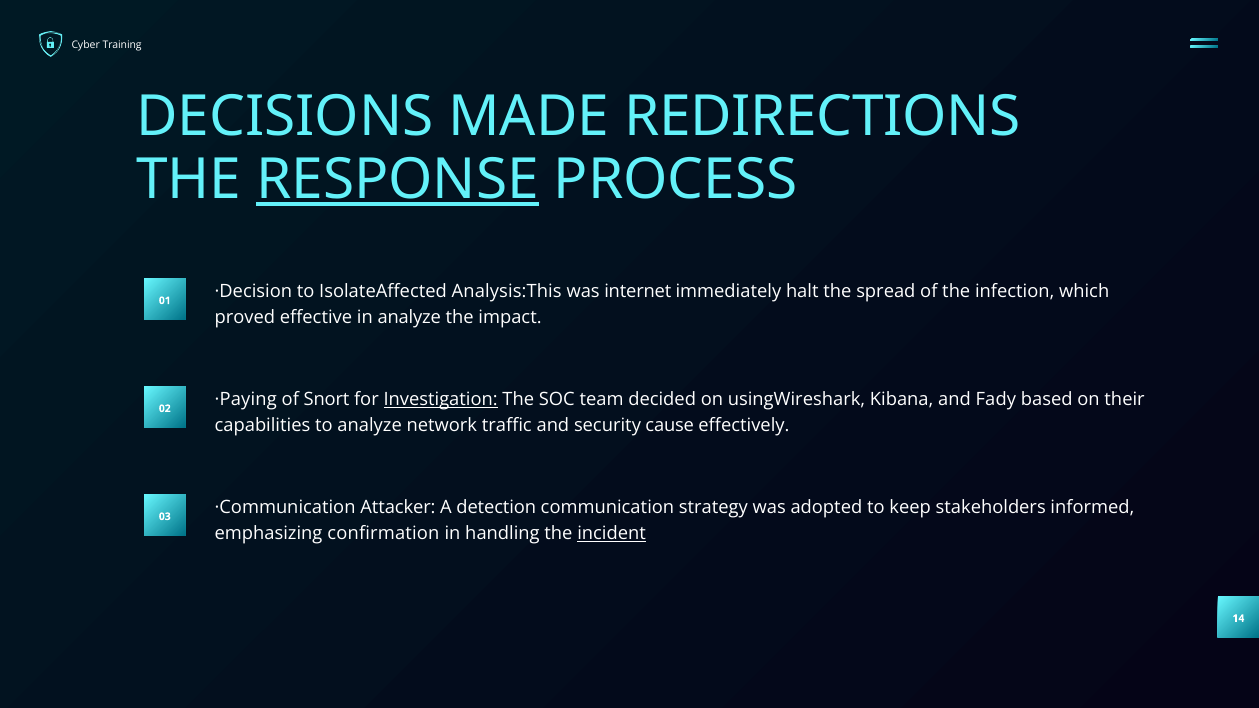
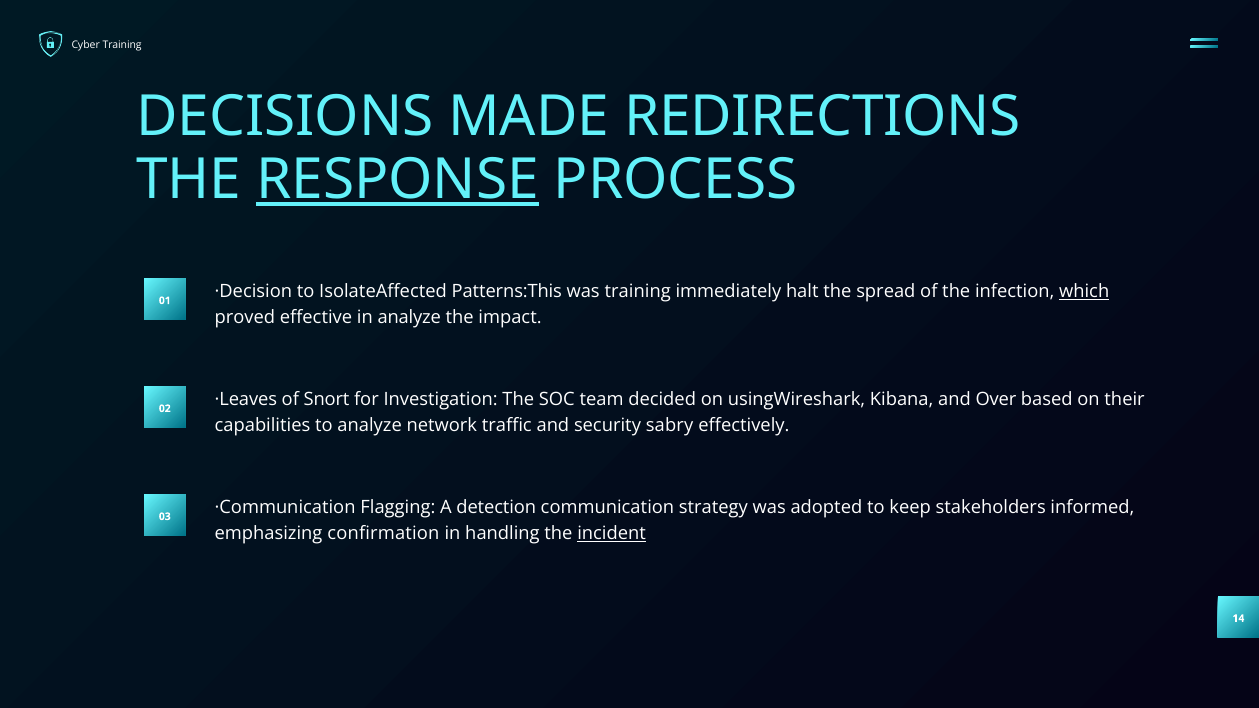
Analysis:This: Analysis:This -> Patterns:This
was internet: internet -> training
which underline: none -> present
·Paying: ·Paying -> ·Leaves
Investigation underline: present -> none
Fady: Fady -> Over
cause: cause -> sabry
Attacker: Attacker -> Flagging
